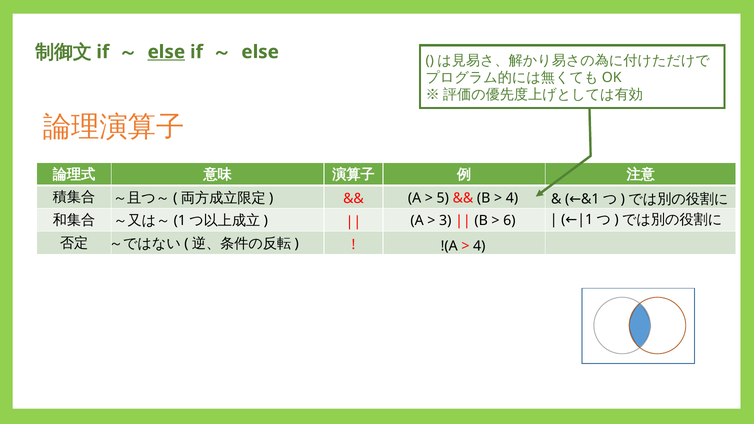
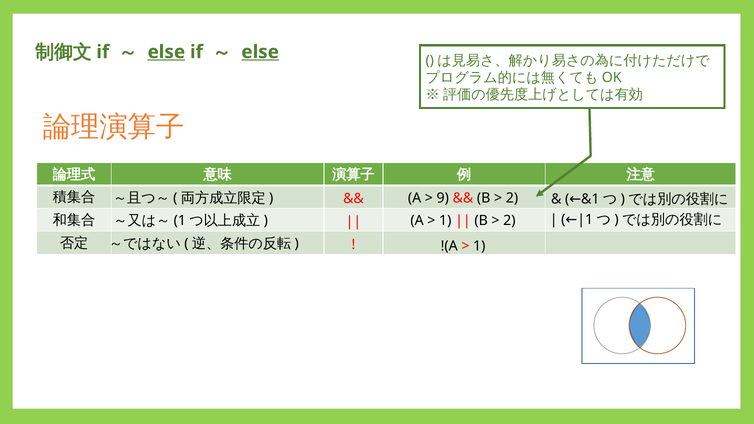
else at (260, 52) underline: none -> present
5: 5 -> 9
4 at (512, 198): 4 -> 2
3 at (445, 221): 3 -> 1
6 at (509, 221): 6 -> 2
4 at (479, 246): 4 -> 1
